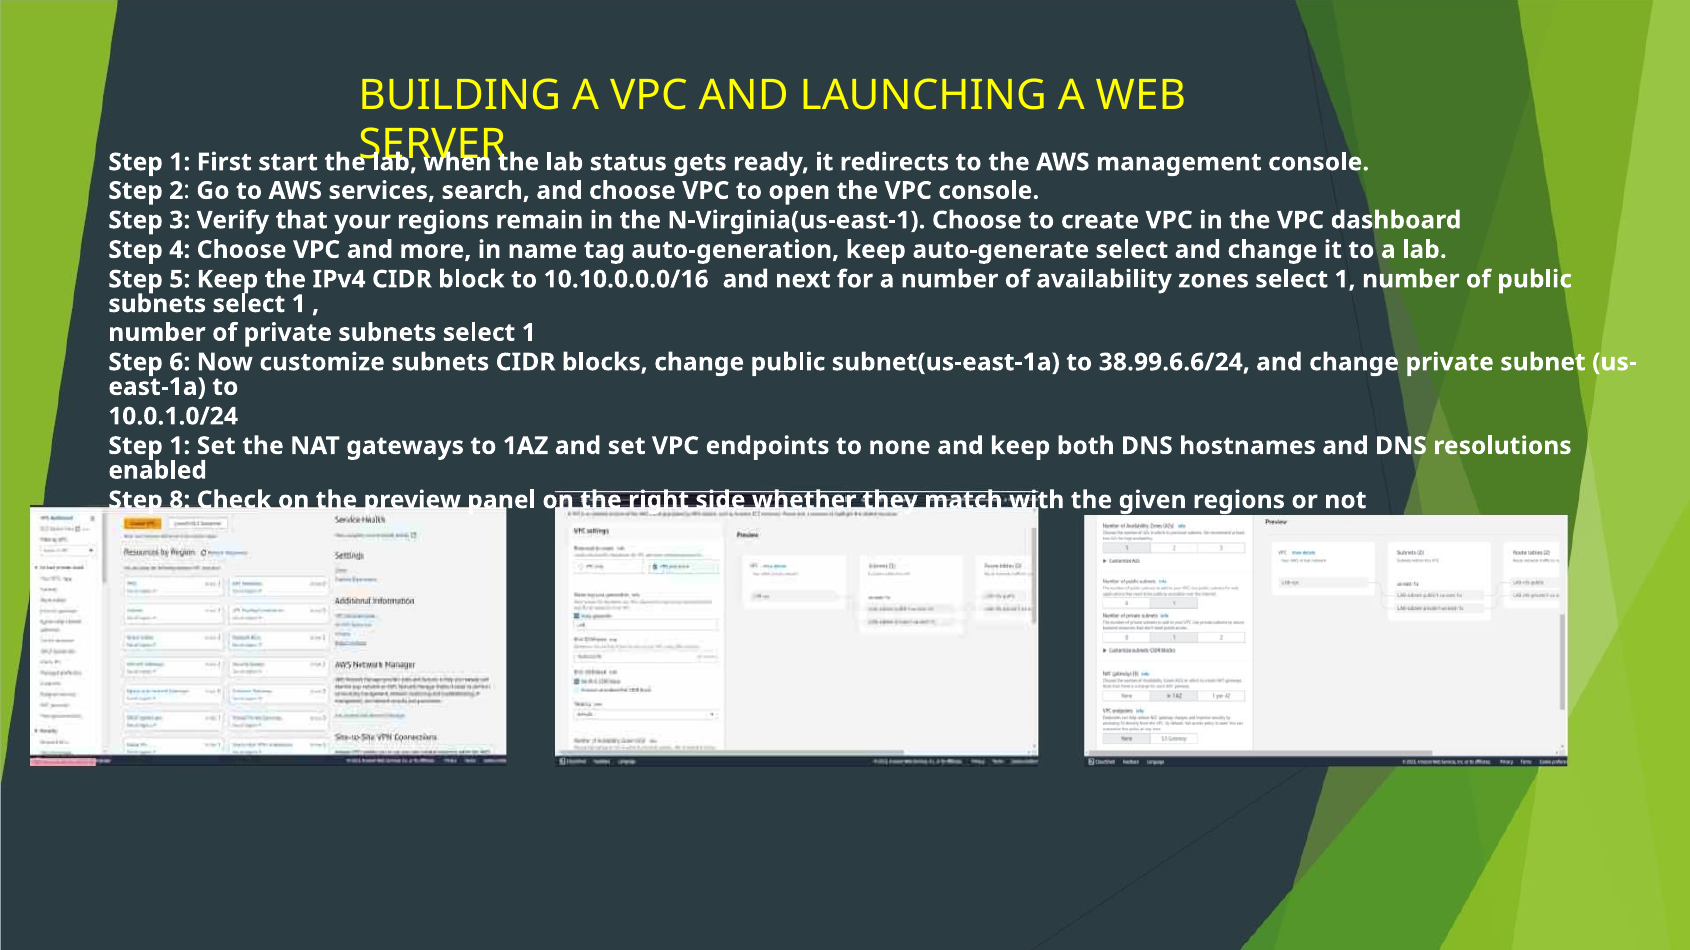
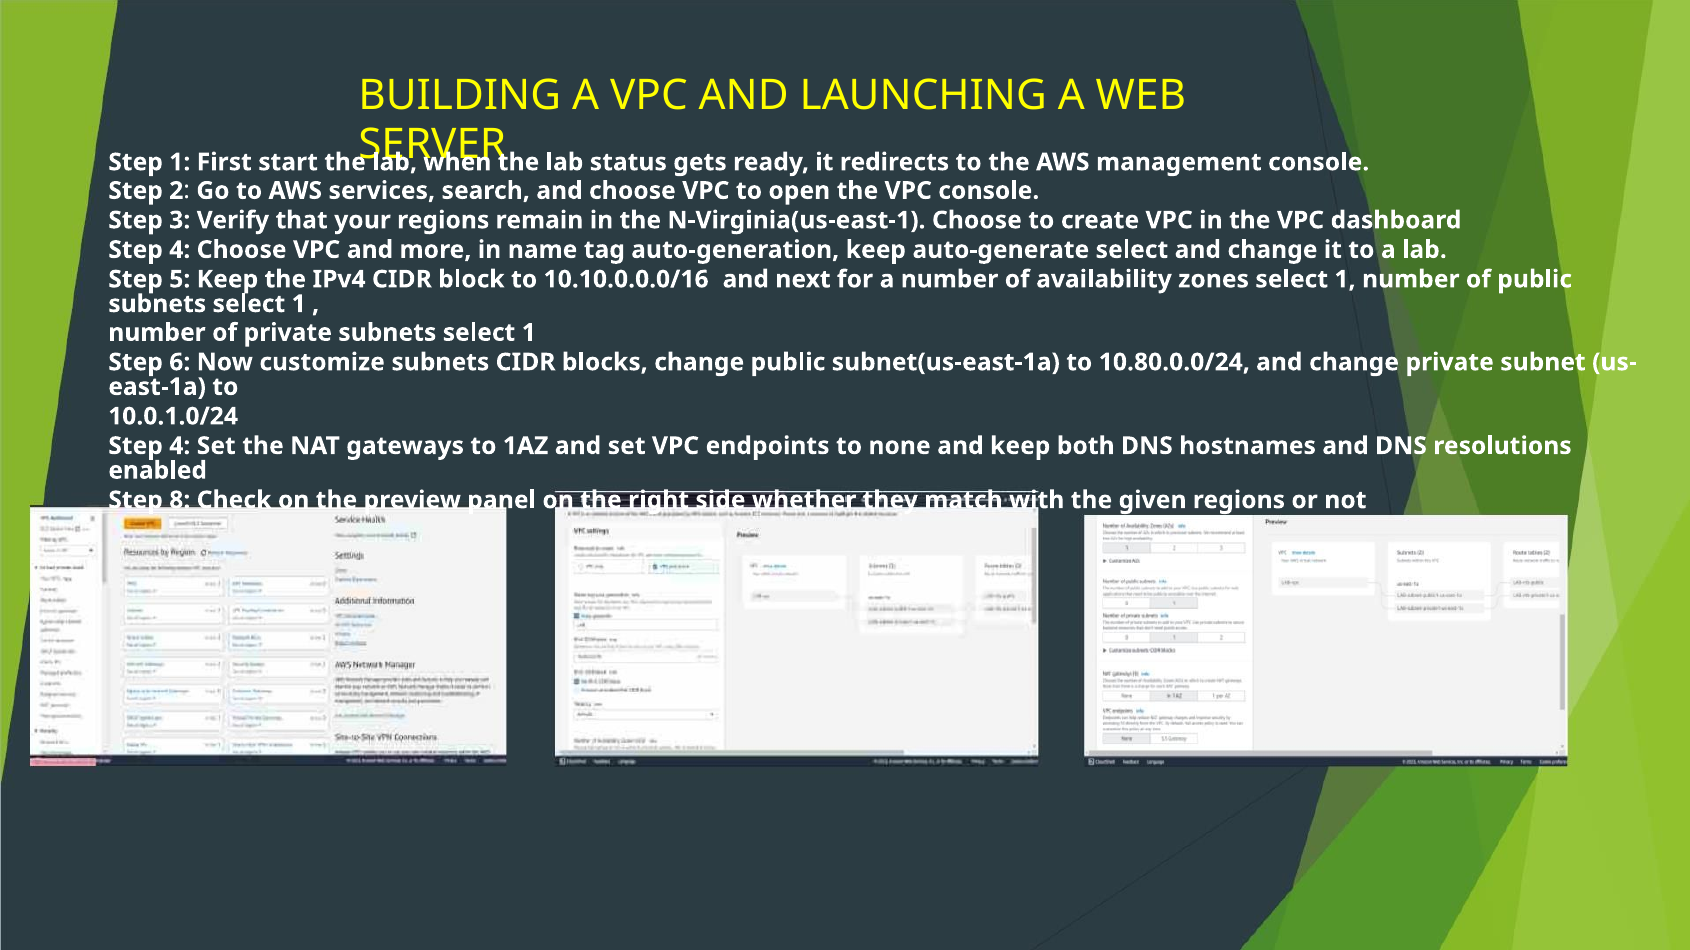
38.99.6.6/24: 38.99.6.6/24 -> 10.80.0.0/24
1 at (180, 446): 1 -> 4
